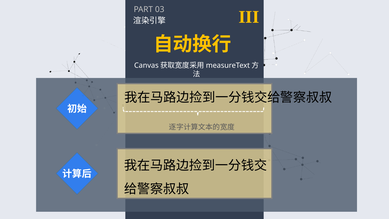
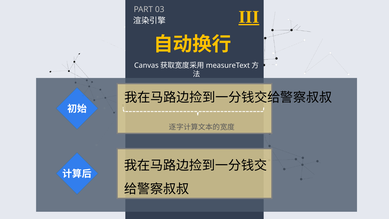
III underline: none -> present
